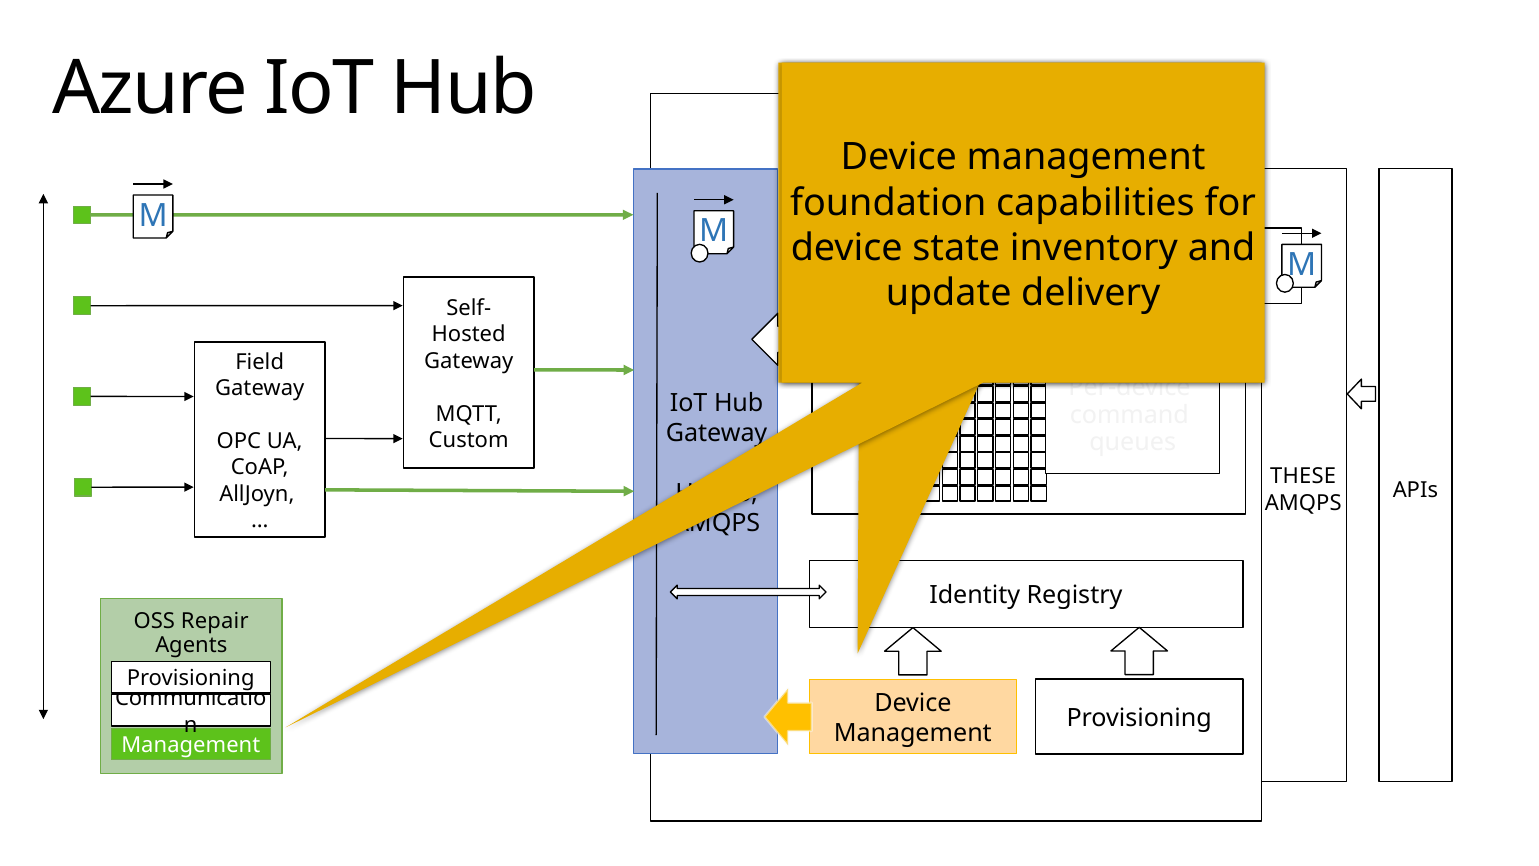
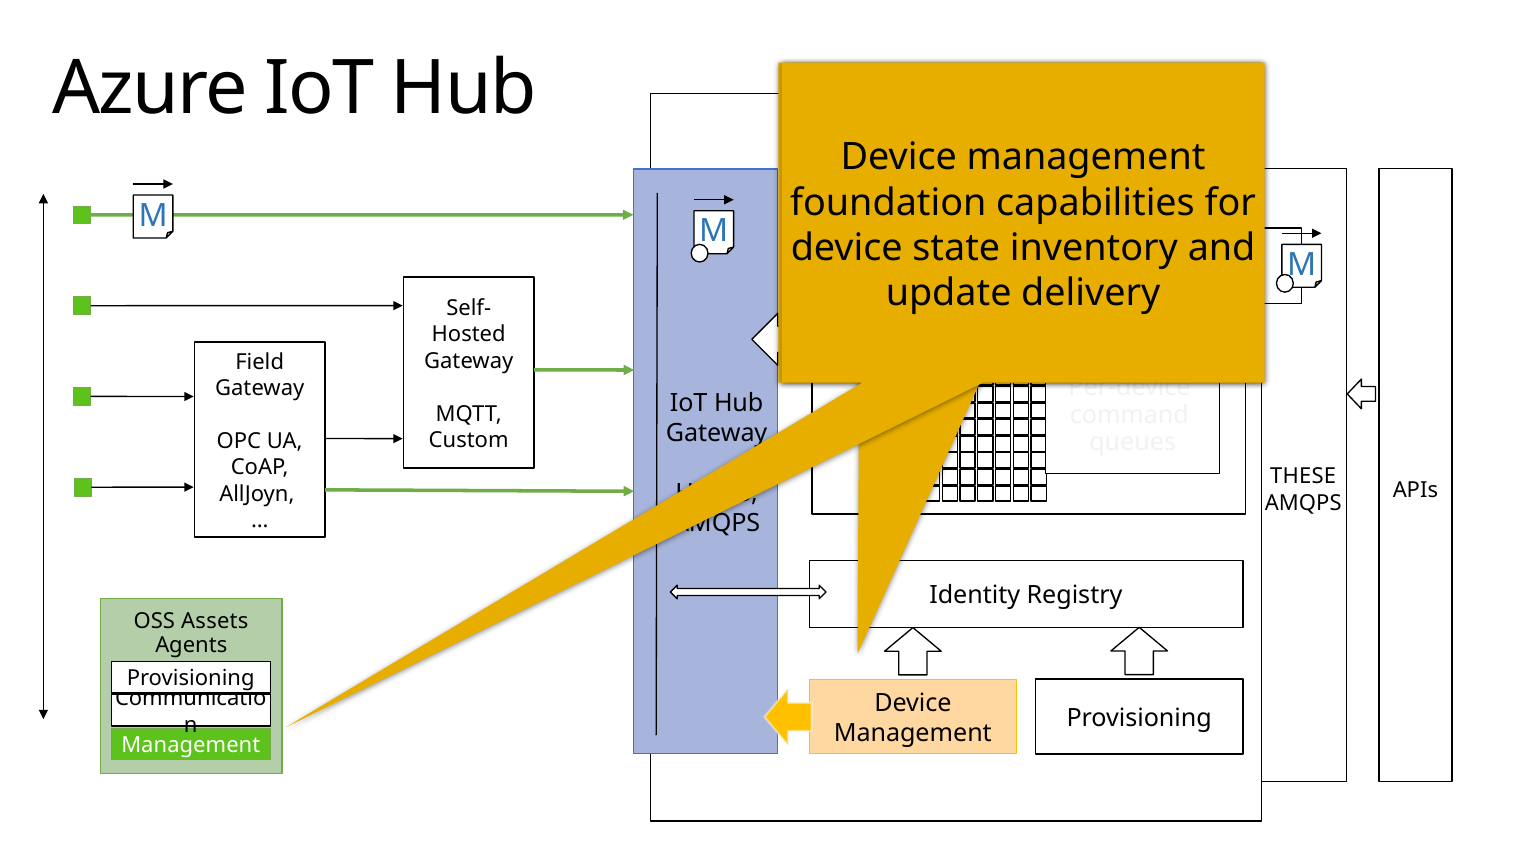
Repair: Repair -> Assets
